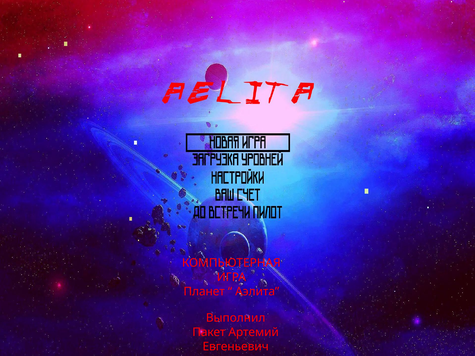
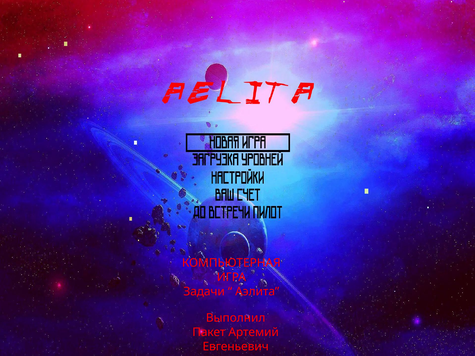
Планет: Планет -> Задачи
